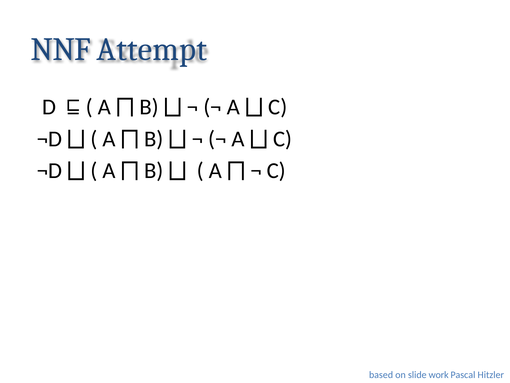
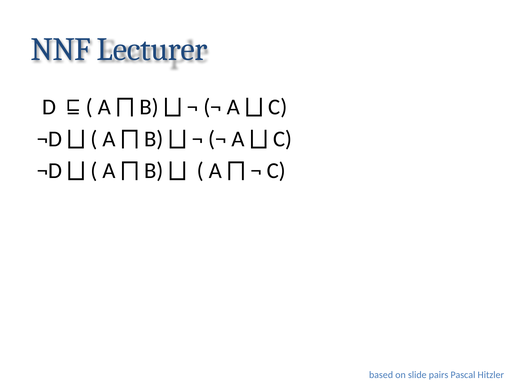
Attempt: Attempt -> Lecturer
work: work -> pairs
